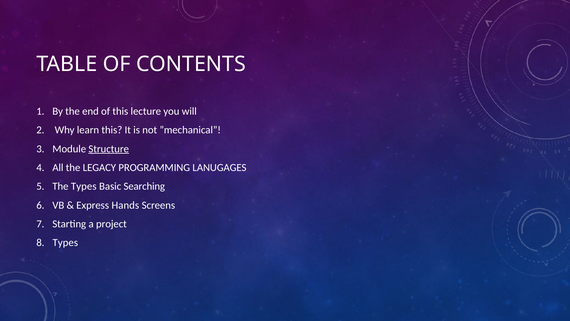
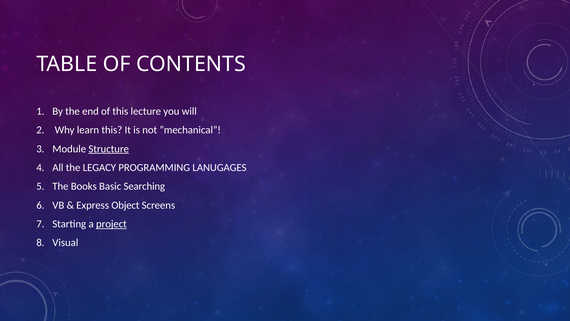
The Types: Types -> Books
Hands: Hands -> Object
project underline: none -> present
Types at (65, 242): Types -> Visual
